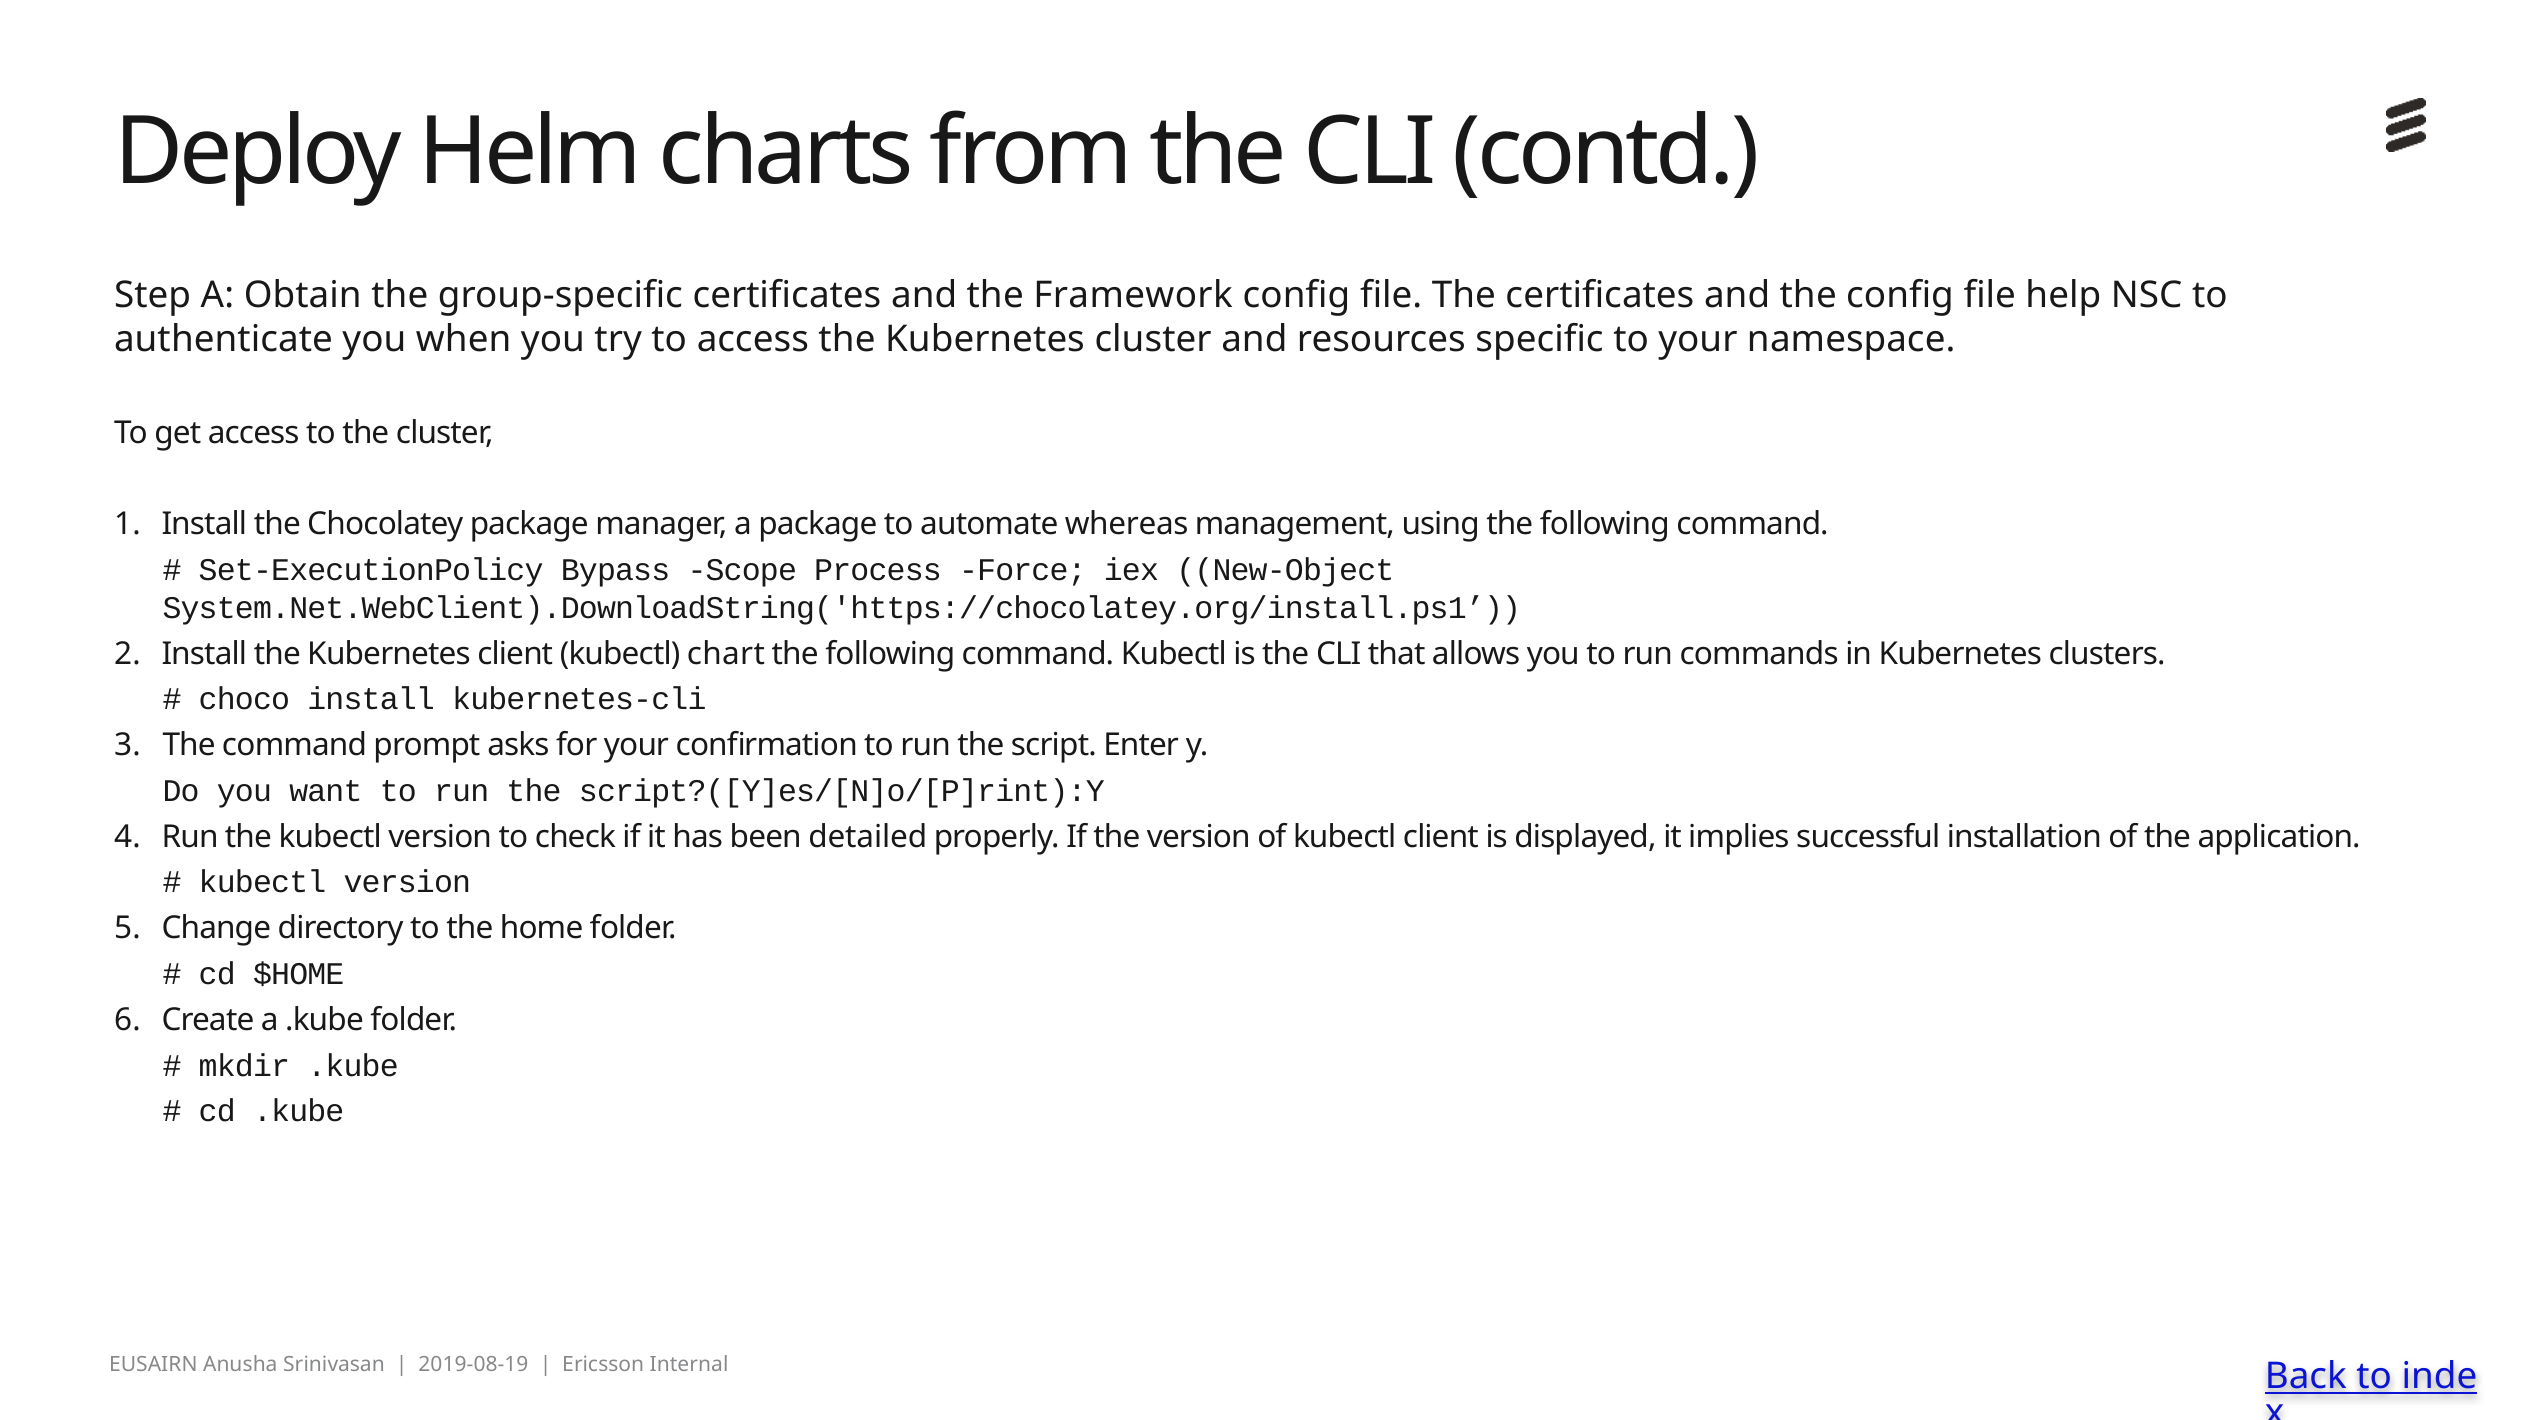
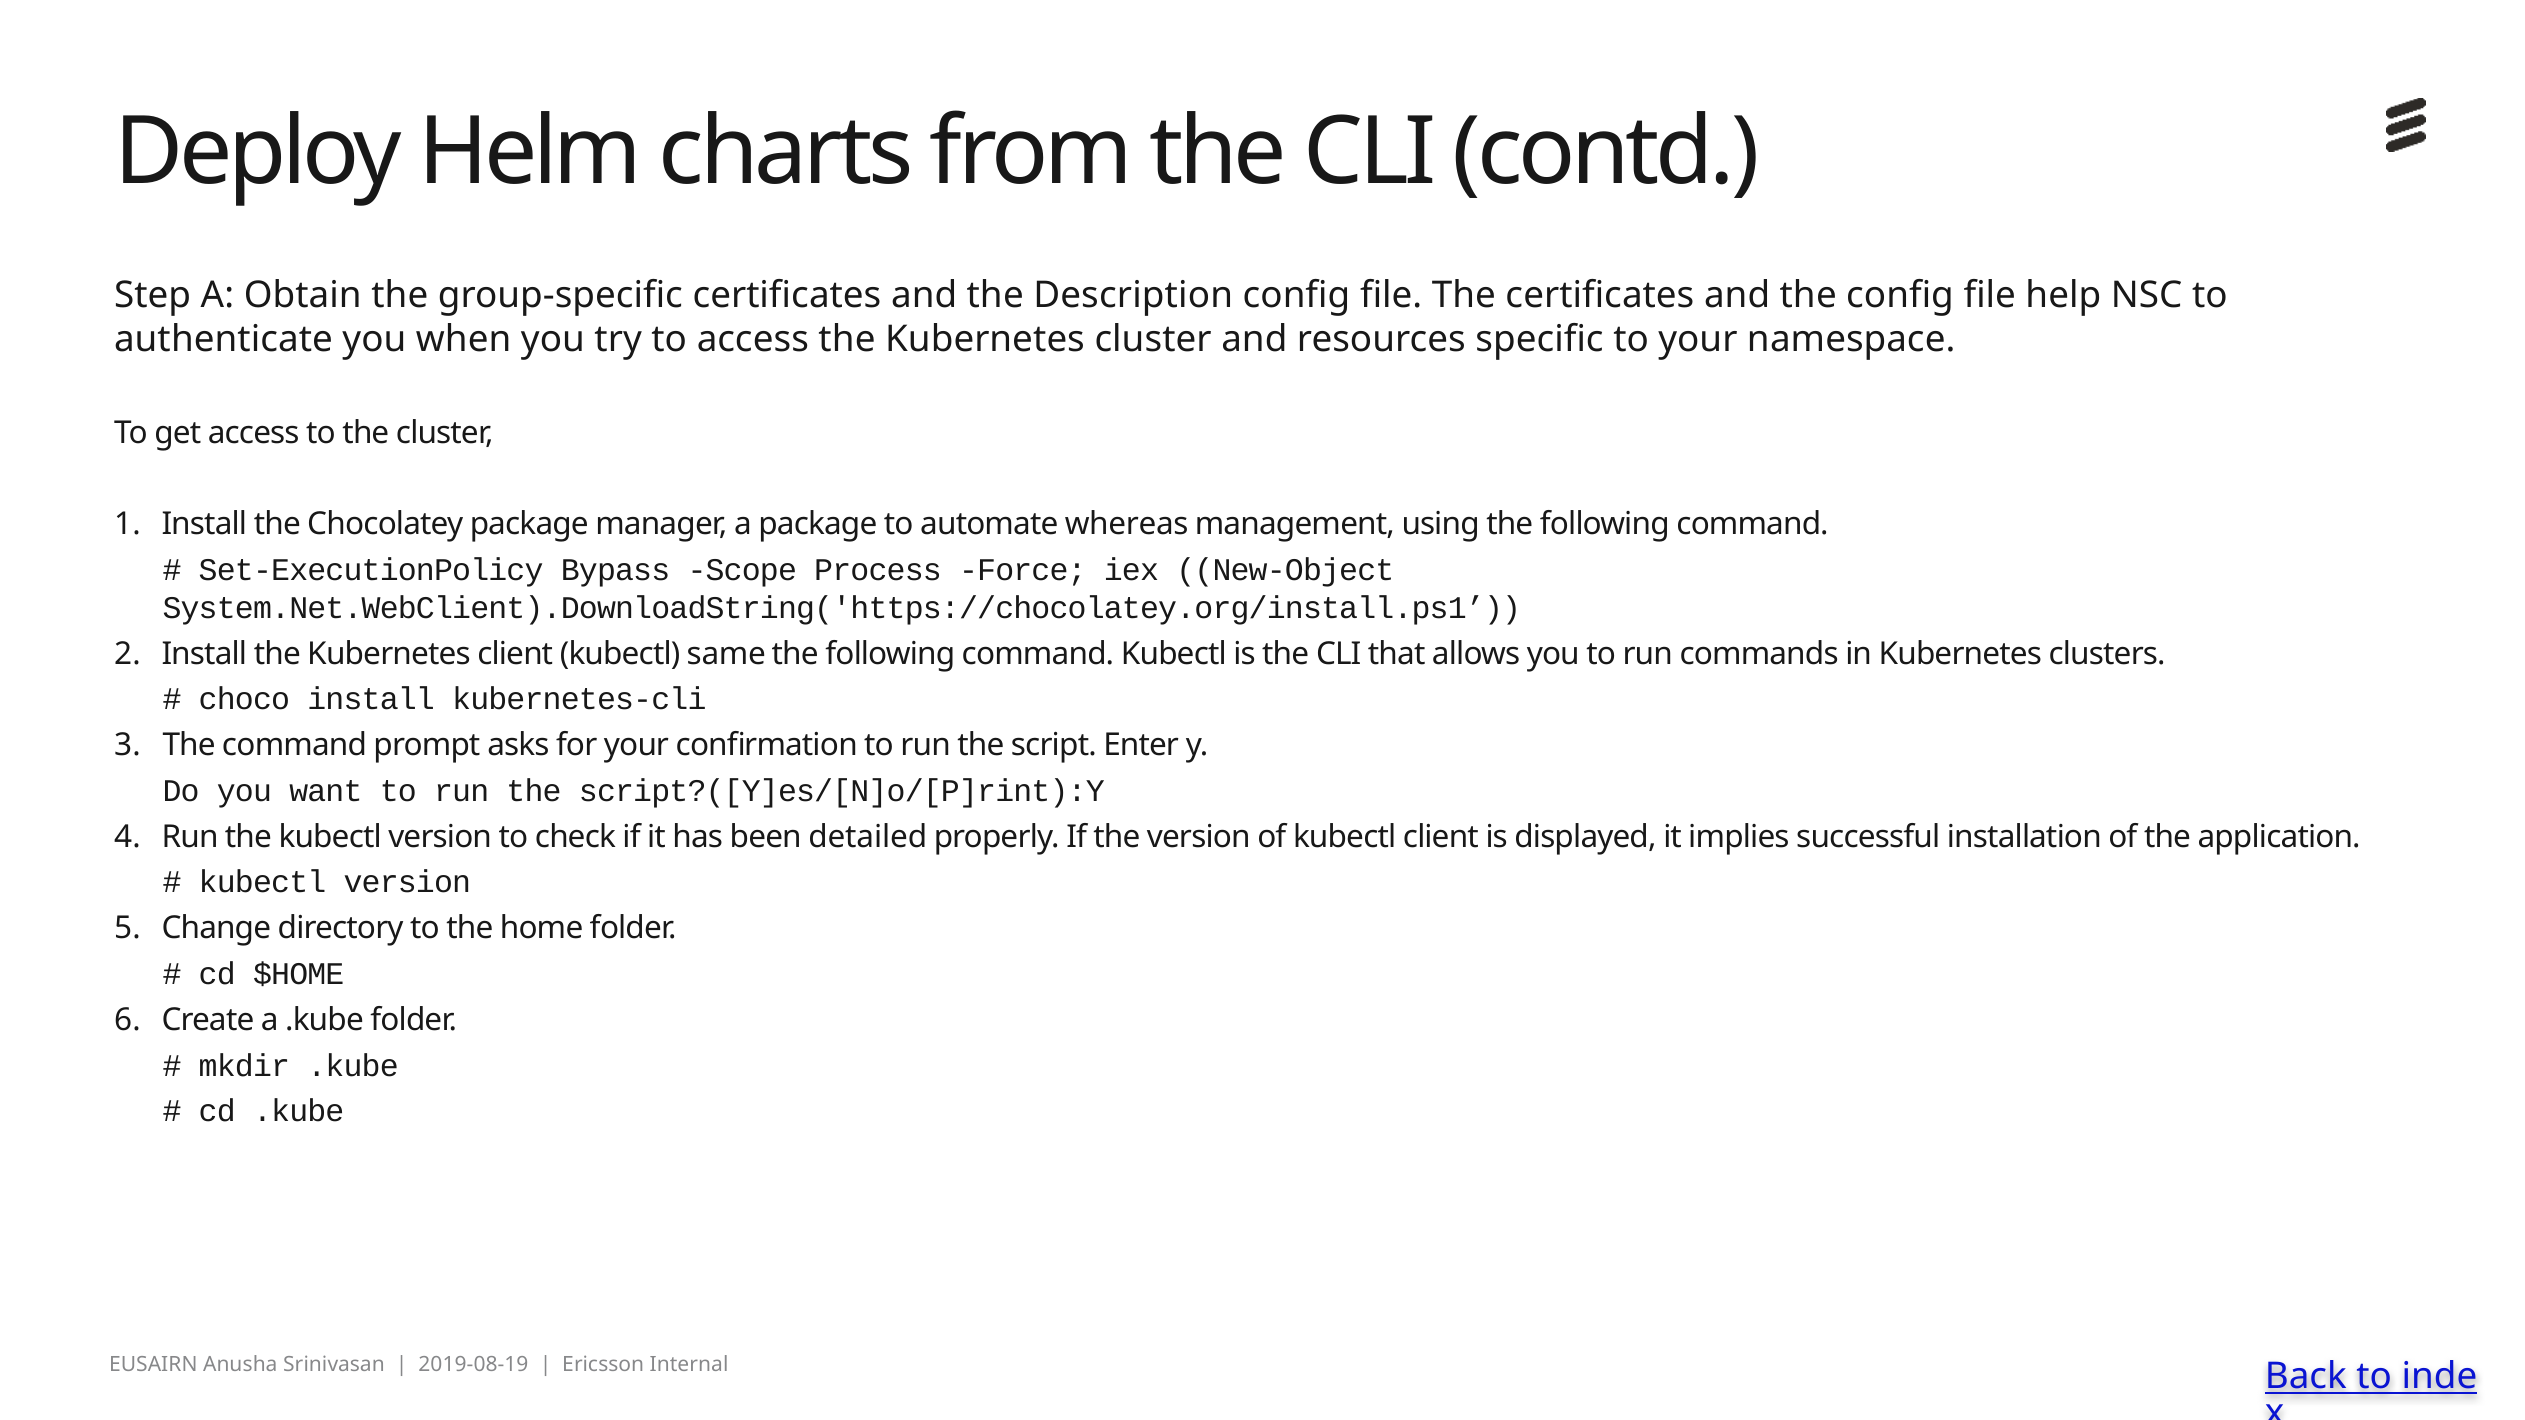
Framework: Framework -> Description
chart: chart -> same
